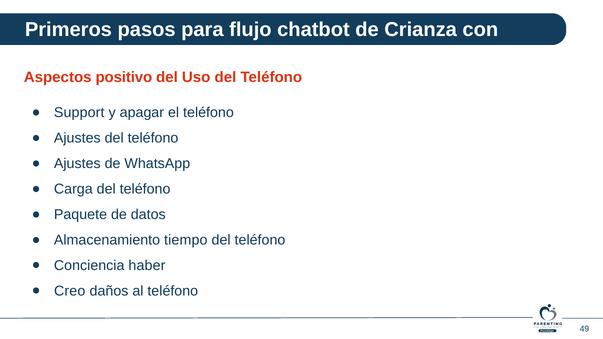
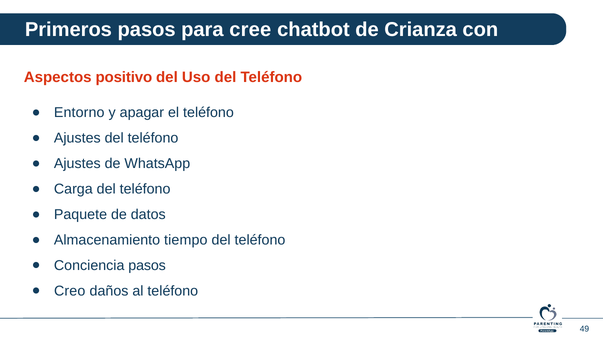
flujo: flujo -> cree
Support: Support -> Entorno
Conciencia haber: haber -> pasos
